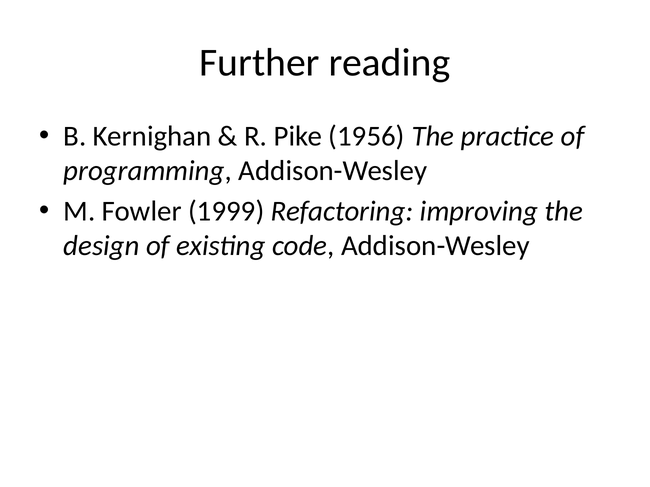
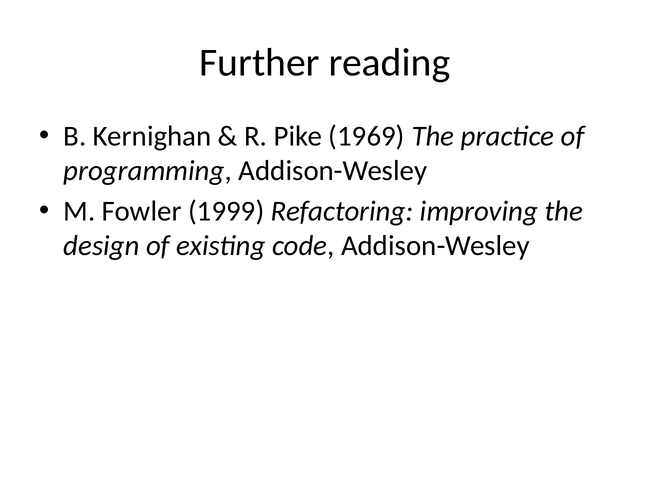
1956: 1956 -> 1969
